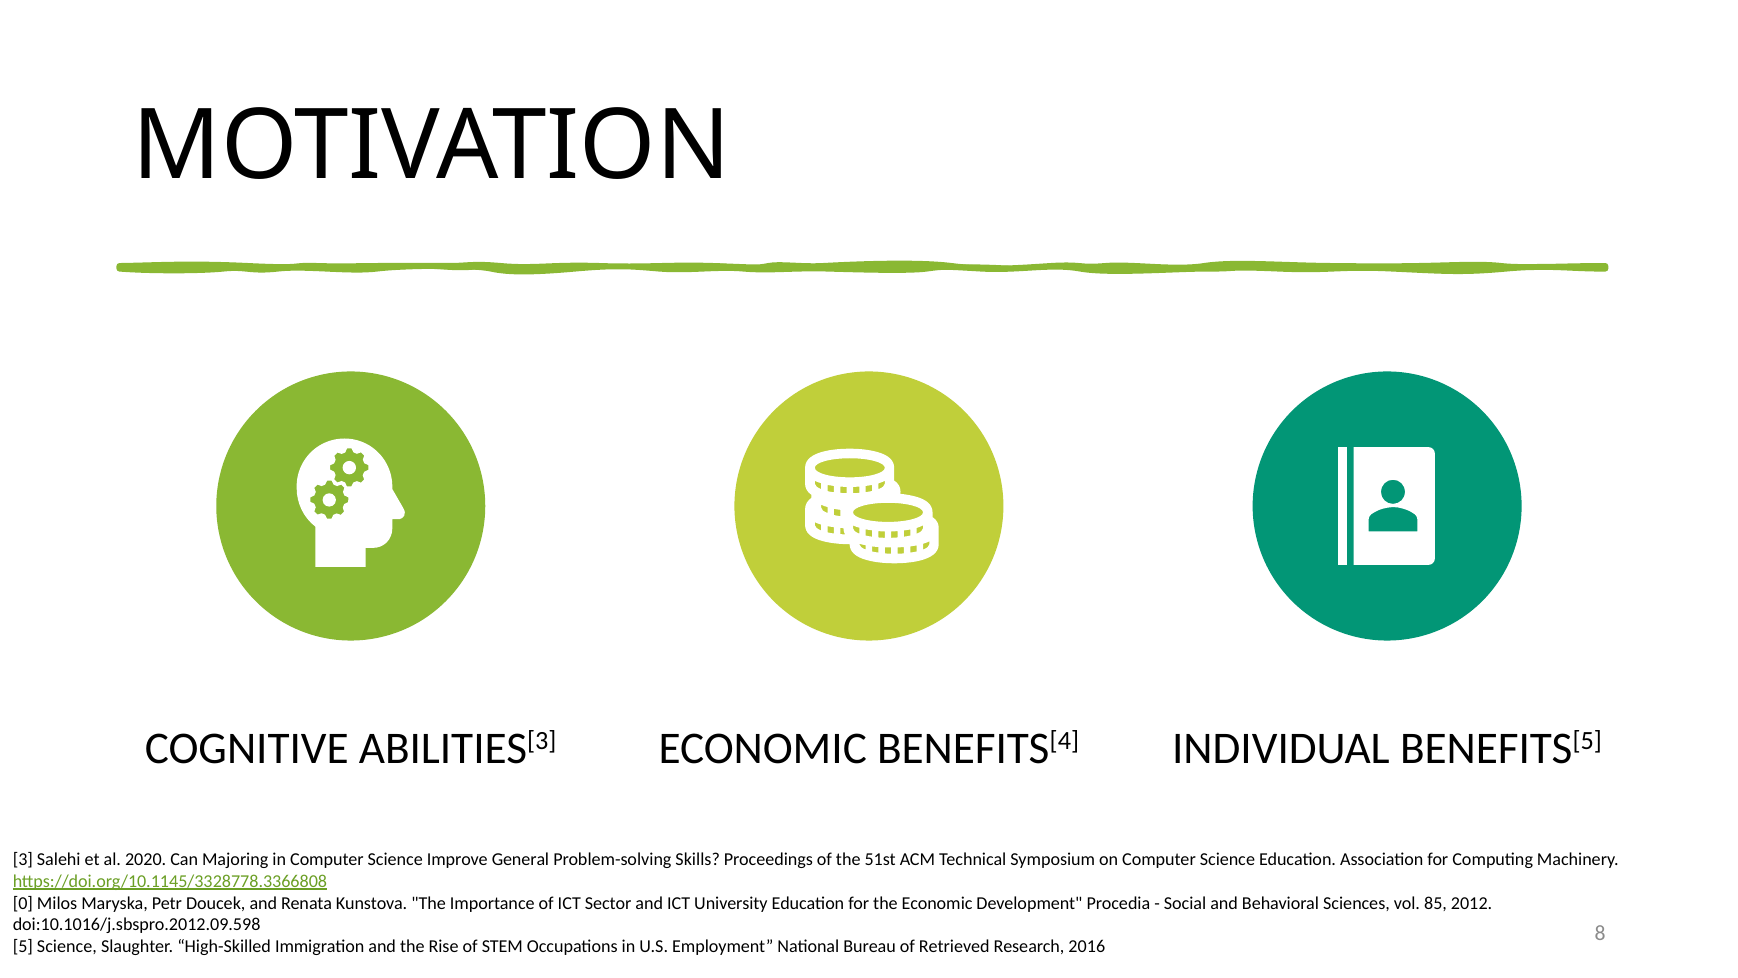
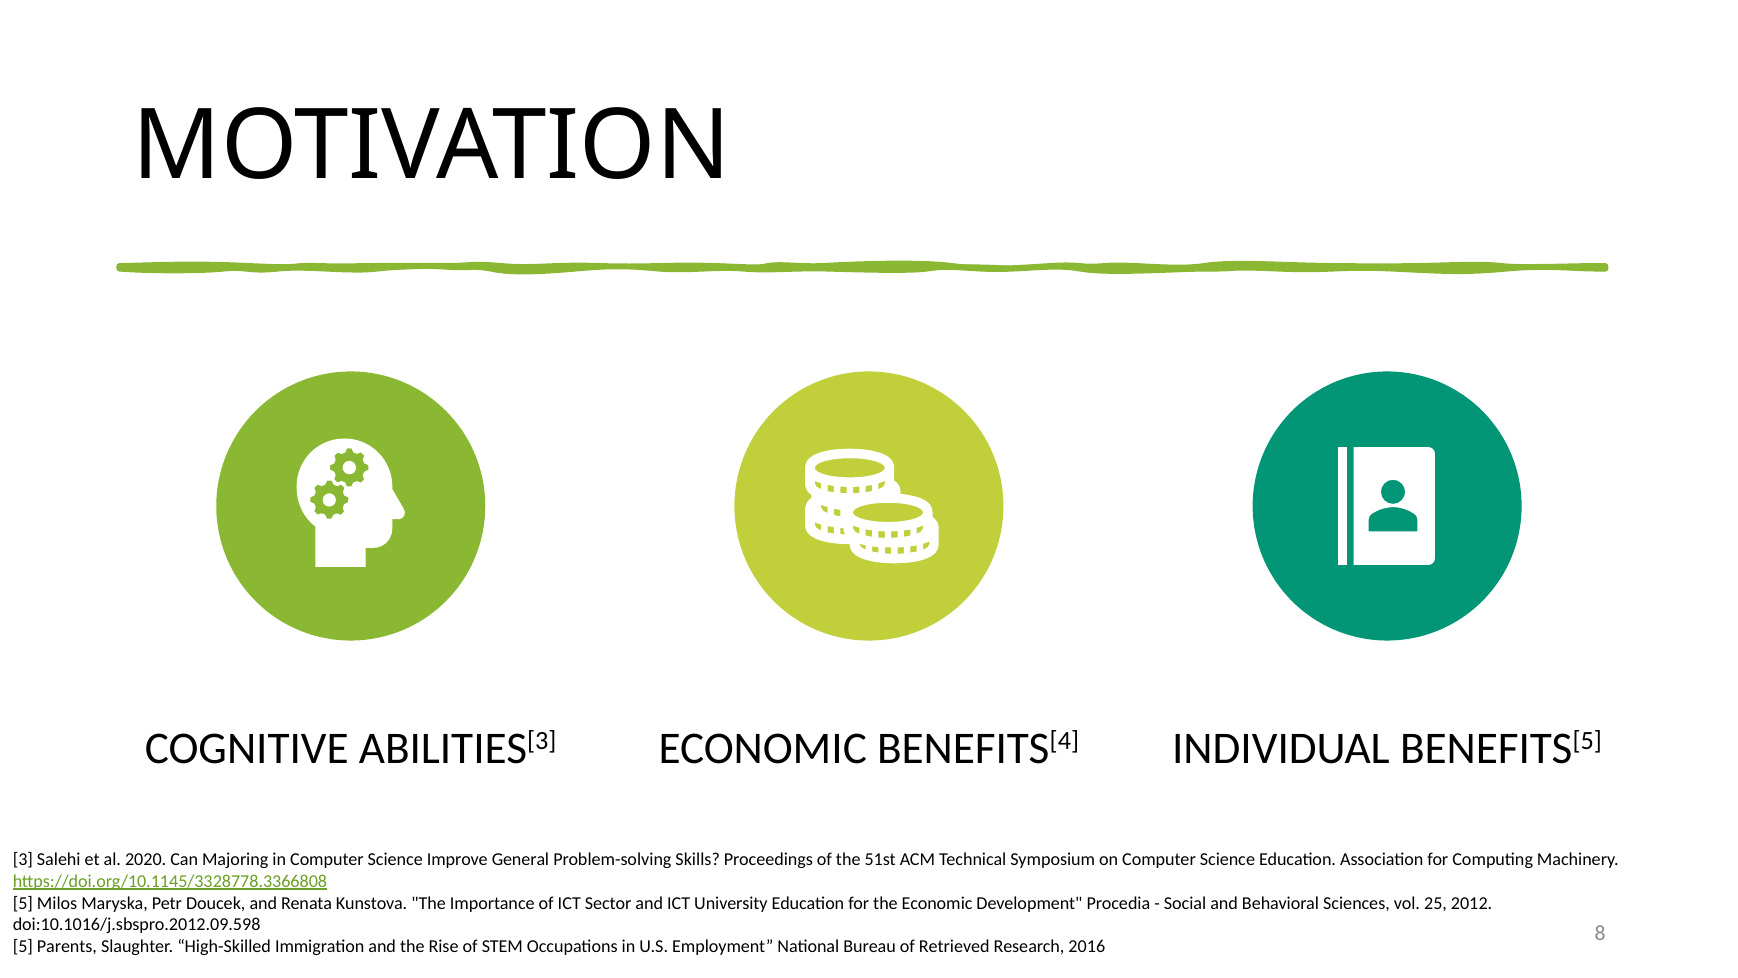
0 at (23, 903): 0 -> 5
85: 85 -> 25
5 Science: Science -> Parents
